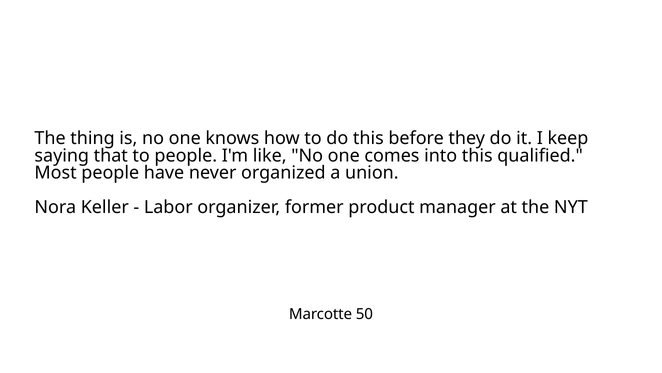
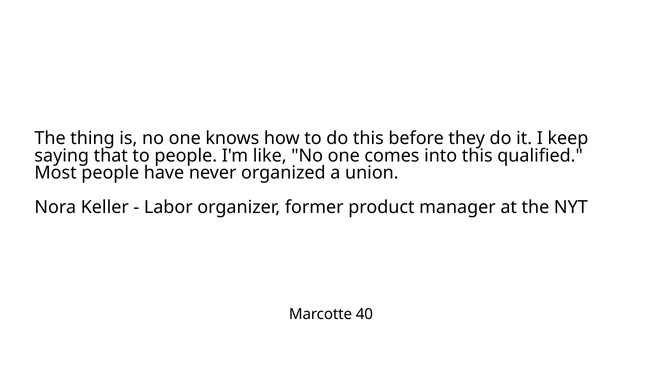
50: 50 -> 40
